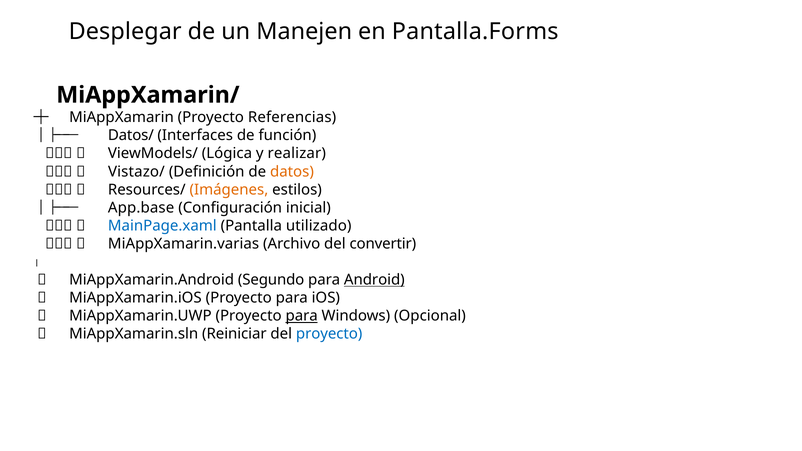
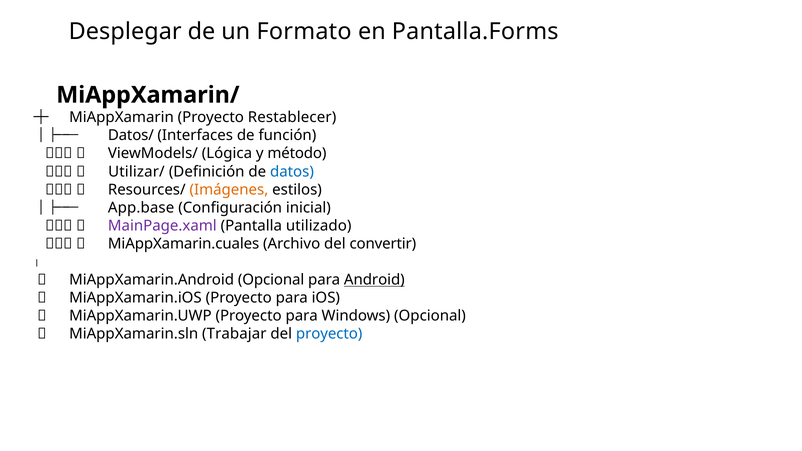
Manejen: Manejen -> Formato
Referencias: Referencias -> Restablecer
realizar: realizar -> método
Vistazo/: Vistazo/ -> Utilizar/
datos colour: orange -> blue
MainPage.xaml colour: blue -> purple
MiAppXamarin.varias: MiAppXamarin.varias -> MiAppXamarin.cuales
MiAppXamarin.Android Segundo: Segundo -> Opcional
para at (302, 316) underline: present -> none
Reiniciar: Reiniciar -> Trabajar
